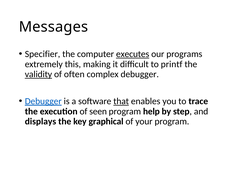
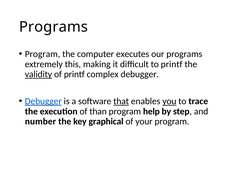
Messages at (53, 27): Messages -> Programs
Specifier at (43, 54): Specifier -> Program
executes underline: present -> none
of often: often -> printf
you underline: none -> present
seen: seen -> than
displays: displays -> number
